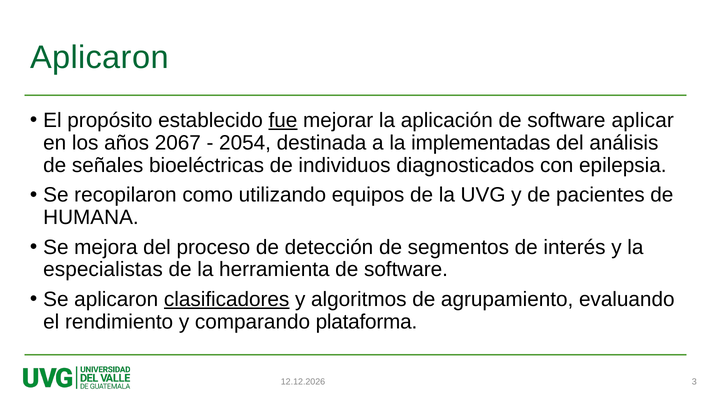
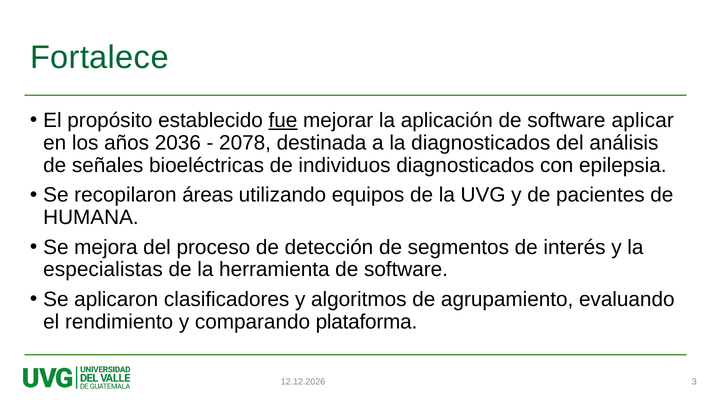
Aplicaron at (99, 58): Aplicaron -> Fortalece
2067: 2067 -> 2036
2054: 2054 -> 2078
la implementadas: implementadas -> diagnosticados
como: como -> áreas
clasificadores underline: present -> none
